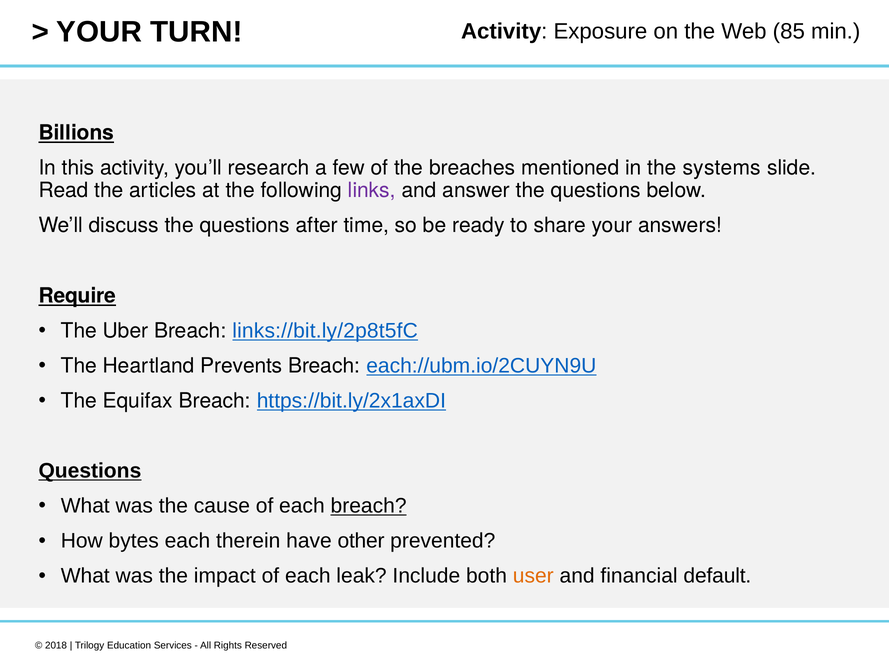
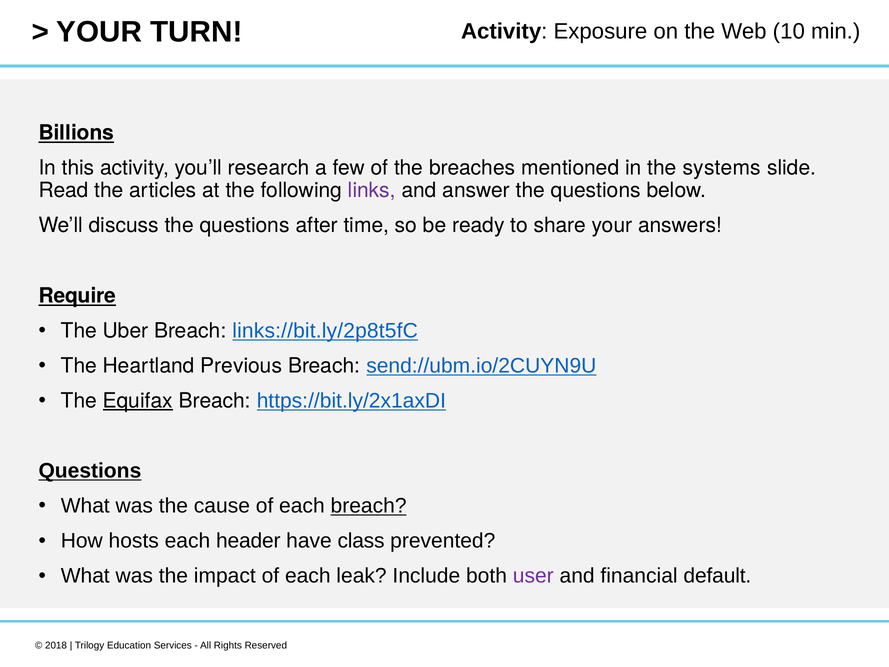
85: 85 -> 10
Prevents: Prevents -> Previous
each://ubm.io/2CUYN9U: each://ubm.io/2CUYN9U -> send://ubm.io/2CUYN9U
Equifax underline: none -> present
bytes: bytes -> hosts
therein: therein -> header
other: other -> class
user colour: orange -> purple
